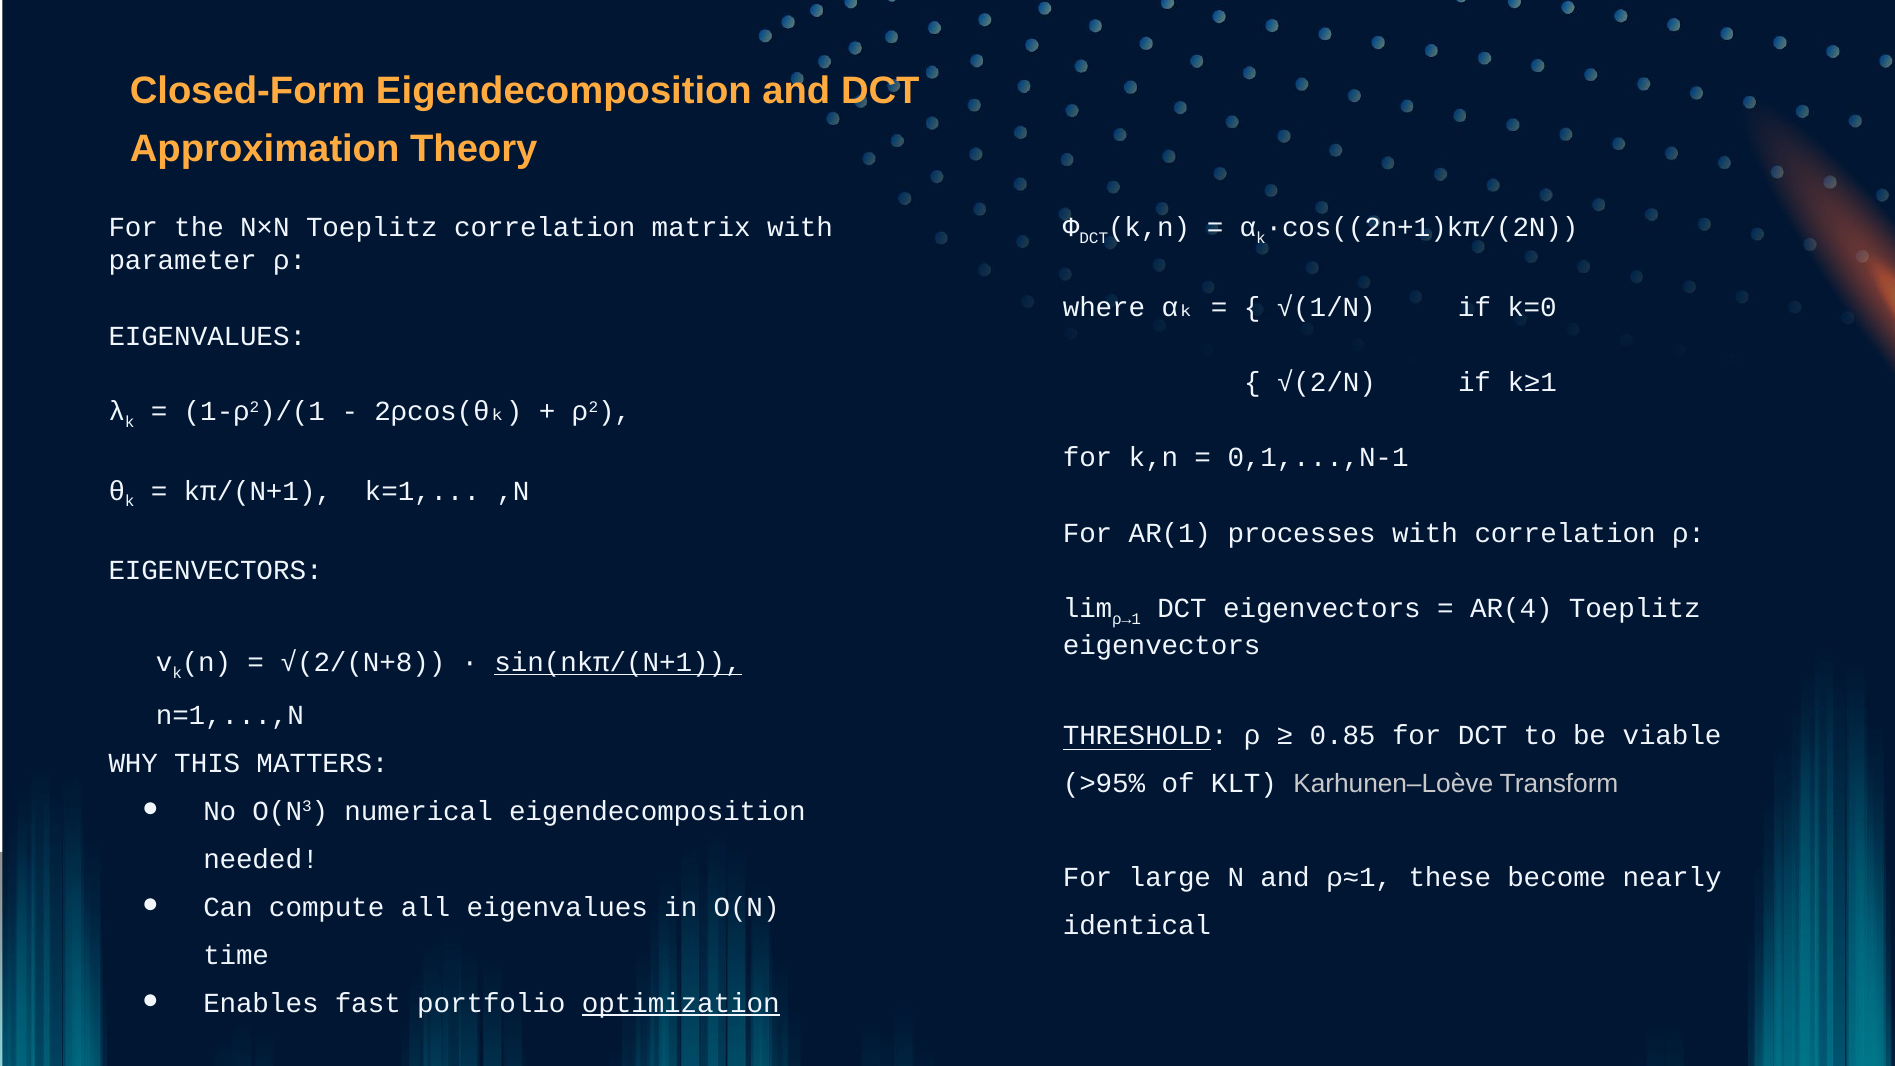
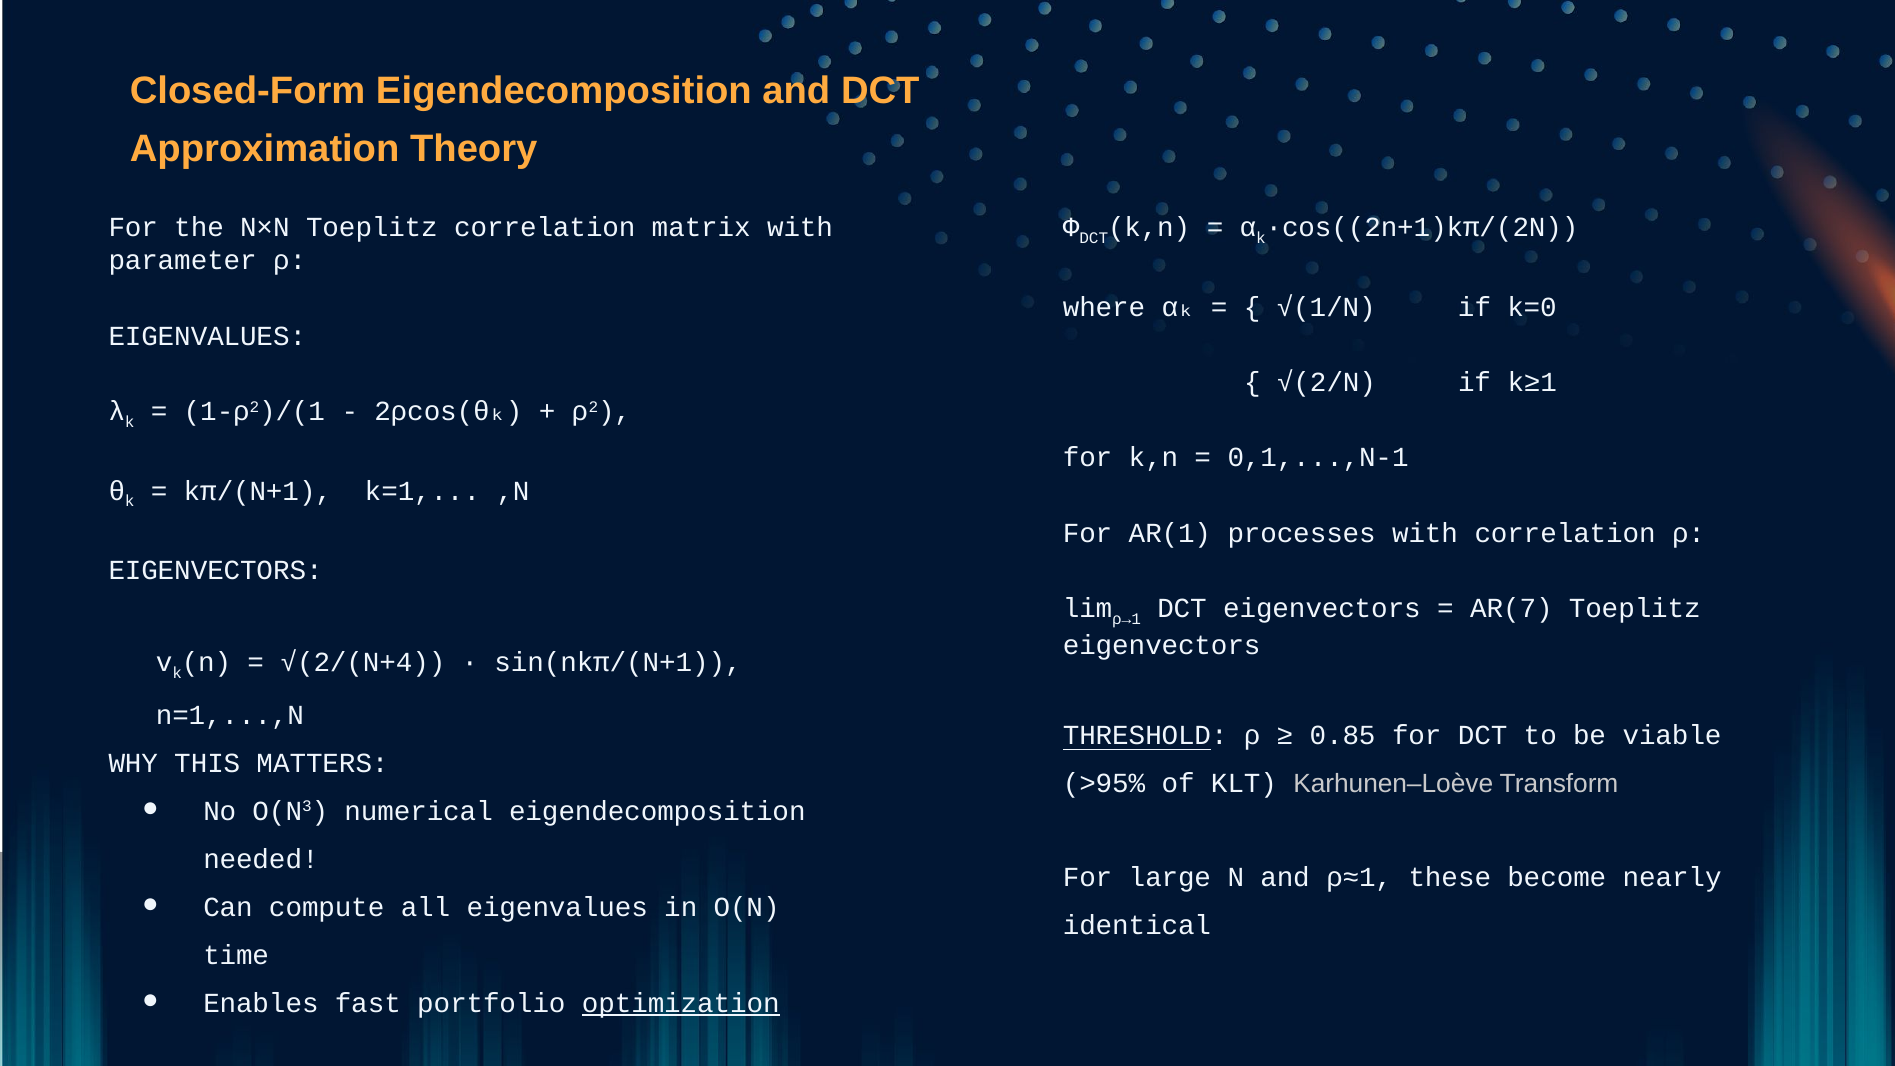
AR(4: AR(4 -> AR(7
√(2/(N+8: √(2/(N+8 -> √(2/(N+4
sin(nkπ/(N+1 underline: present -> none
